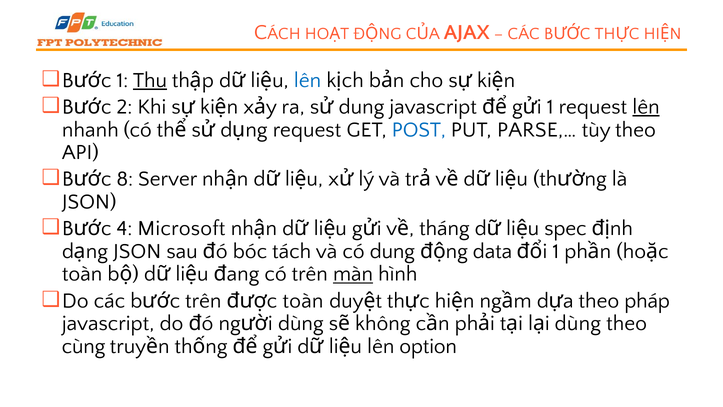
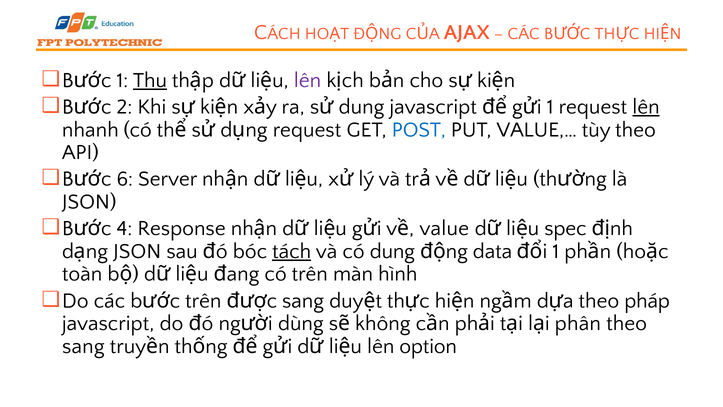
lên at (308, 80) colour: blue -> purple
PARSE,…: PARSE,… -> VALUE,…
8: 8 -> 6
Microsoft: Microsoft -> Response
tháng: tháng -> value
tách underline: none -> present
màn underline: present -> none
toàn at (303, 300): toàn -> sang
dùng at (578, 323): dùng -> phân
cùng at (84, 346): cùng -> sang
